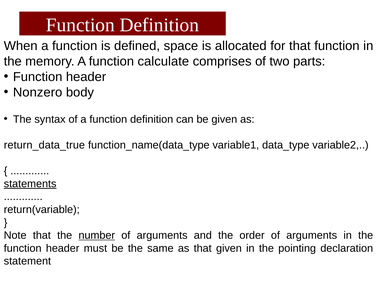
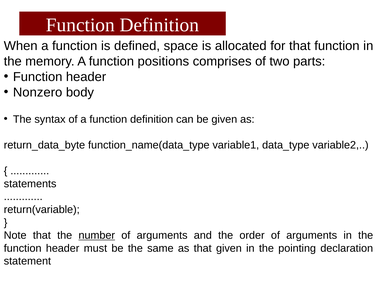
calculate: calculate -> positions
return_data_true: return_data_true -> return_data_byte
statements underline: present -> none
